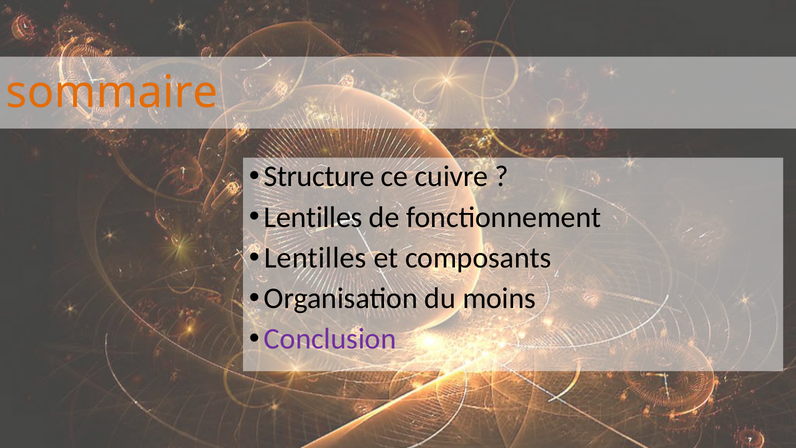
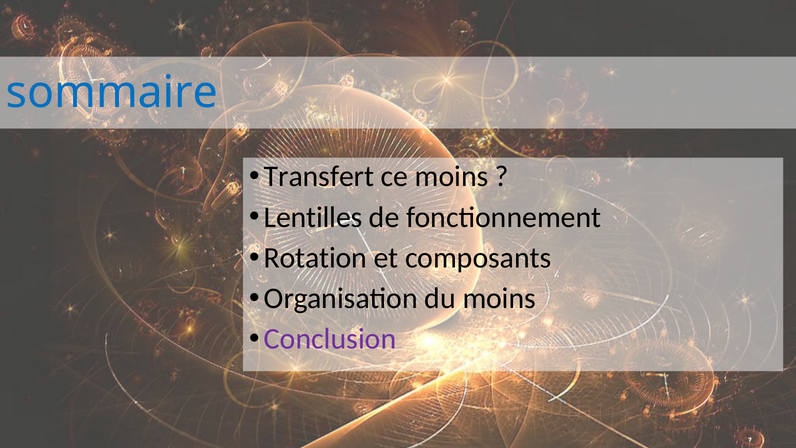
sommaire colour: orange -> blue
Structure: Structure -> Transfert
ce cuivre: cuivre -> moins
Lentilles at (315, 258): Lentilles -> Rotation
